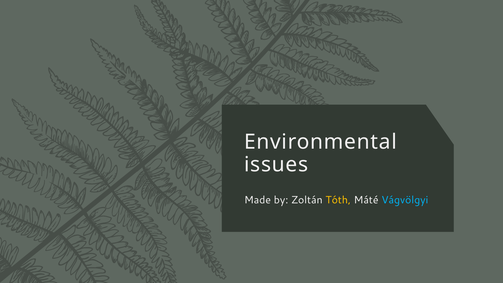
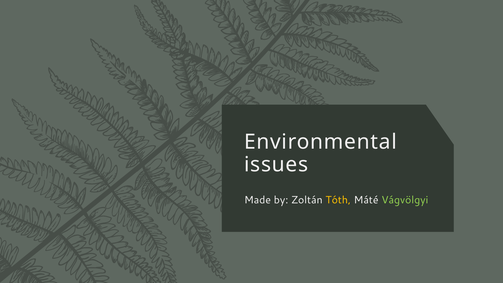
Vágvölgyi colour: light blue -> light green
